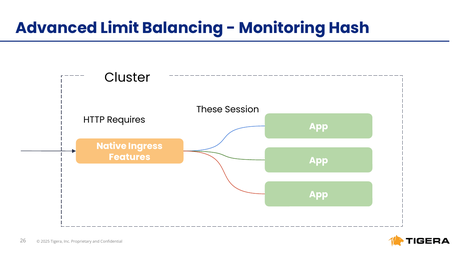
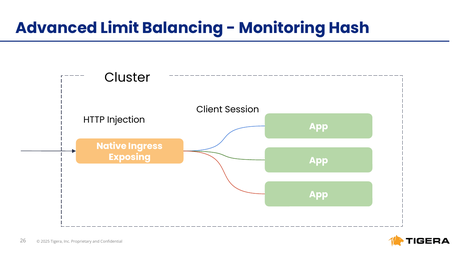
These: These -> Client
Requires: Requires -> Injection
Features: Features -> Exposing
